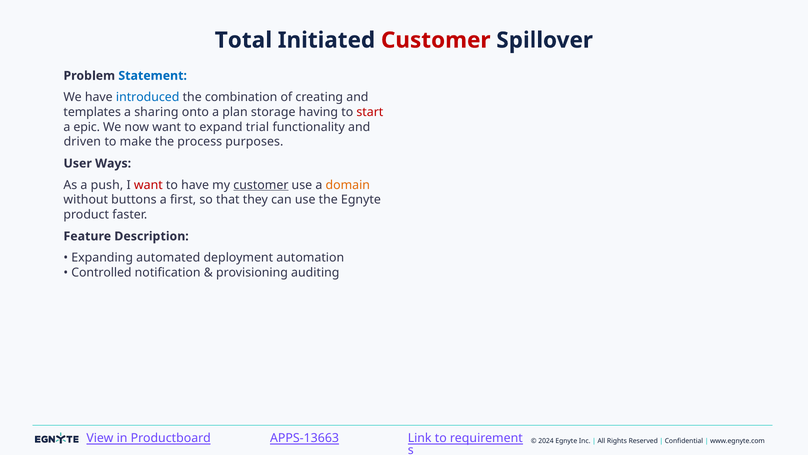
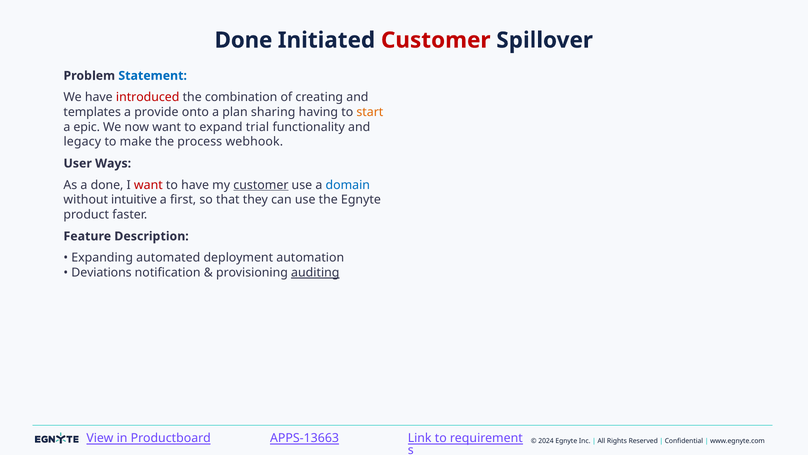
Total at (243, 40): Total -> Done
introduced colour: blue -> red
sharing: sharing -> provide
storage: storage -> sharing
start colour: red -> orange
driven: driven -> legacy
purposes: purposes -> webhook
a push: push -> done
domain colour: orange -> blue
buttons: buttons -> intuitive
Controlled: Controlled -> Deviations
auditing underline: none -> present
